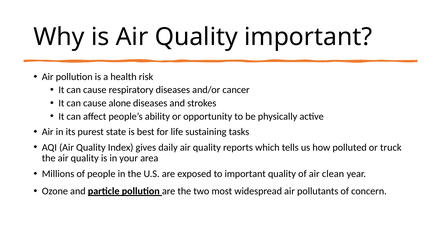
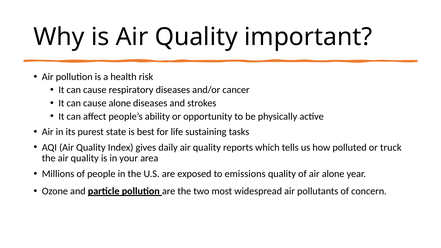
to important: important -> emissions
air clean: clean -> alone
